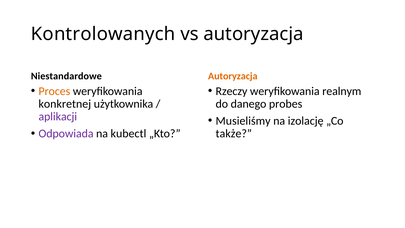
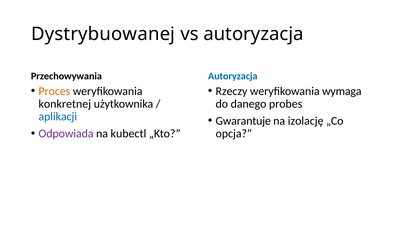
Kontrolowanych: Kontrolowanych -> Dystrybuowanej
Niestandardowe: Niestandardowe -> Przechowywania
Autoryzacja at (233, 76) colour: orange -> blue
realnym: realnym -> wymaga
aplikacji colour: purple -> blue
Musieliśmy: Musieliśmy -> Gwarantuje
także: także -> opcja
